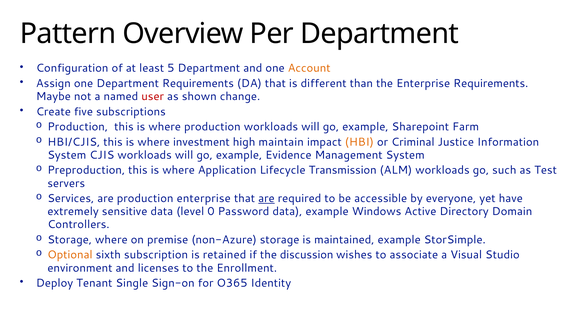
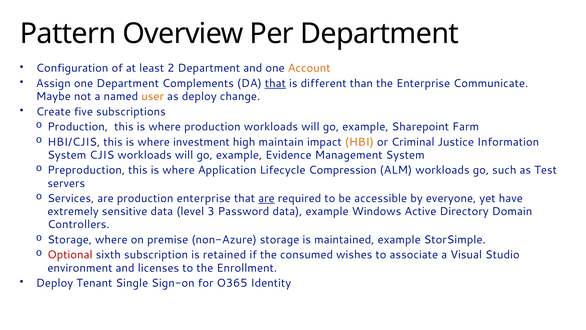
5: 5 -> 2
Department Requirements: Requirements -> Complements
that at (275, 83) underline: none -> present
Enterprise Requirements: Requirements -> Communicate
user colour: red -> orange
as shown: shown -> deploy
Transmission: Transmission -> Compression
0: 0 -> 3
Optional colour: orange -> red
discussion: discussion -> consumed
